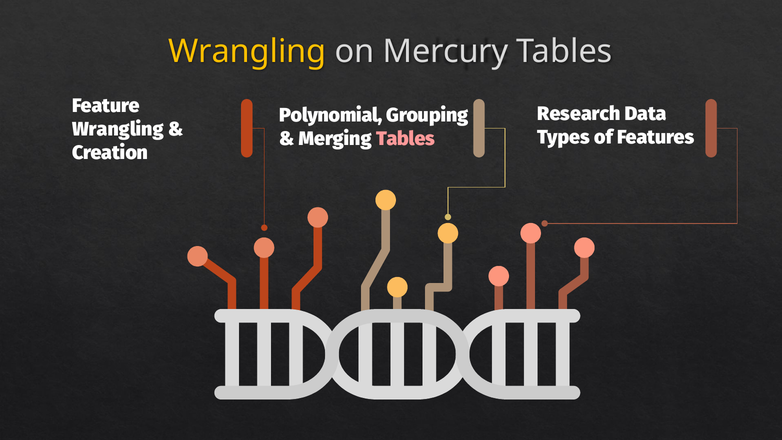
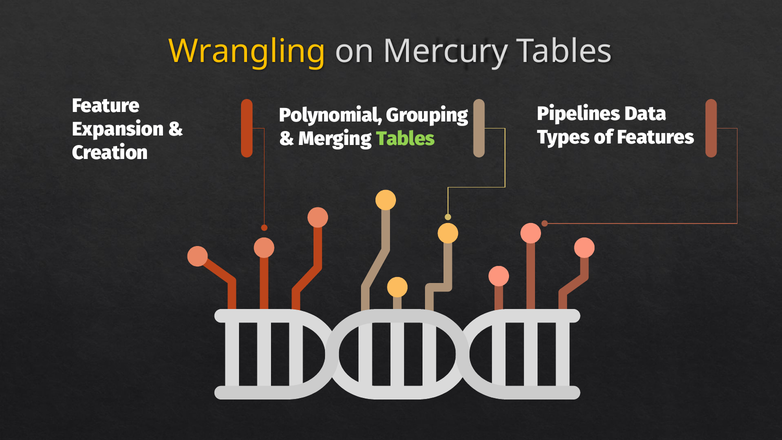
Research: Research -> Pipelines
Wrangling at (118, 129): Wrangling -> Expansion
Tables at (405, 139) colour: pink -> light green
